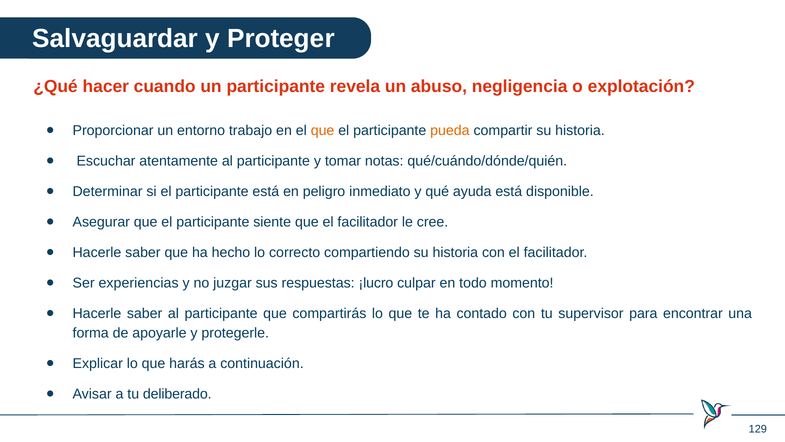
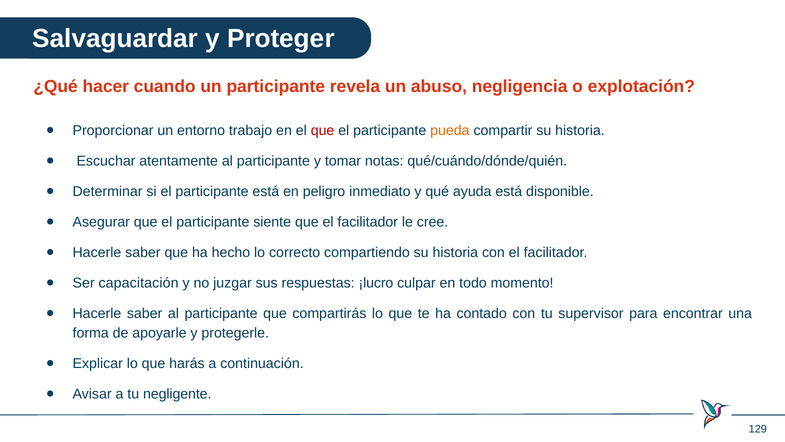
que at (323, 130) colour: orange -> red
experiencias: experiencias -> capacitación
deliberado: deliberado -> negligente
